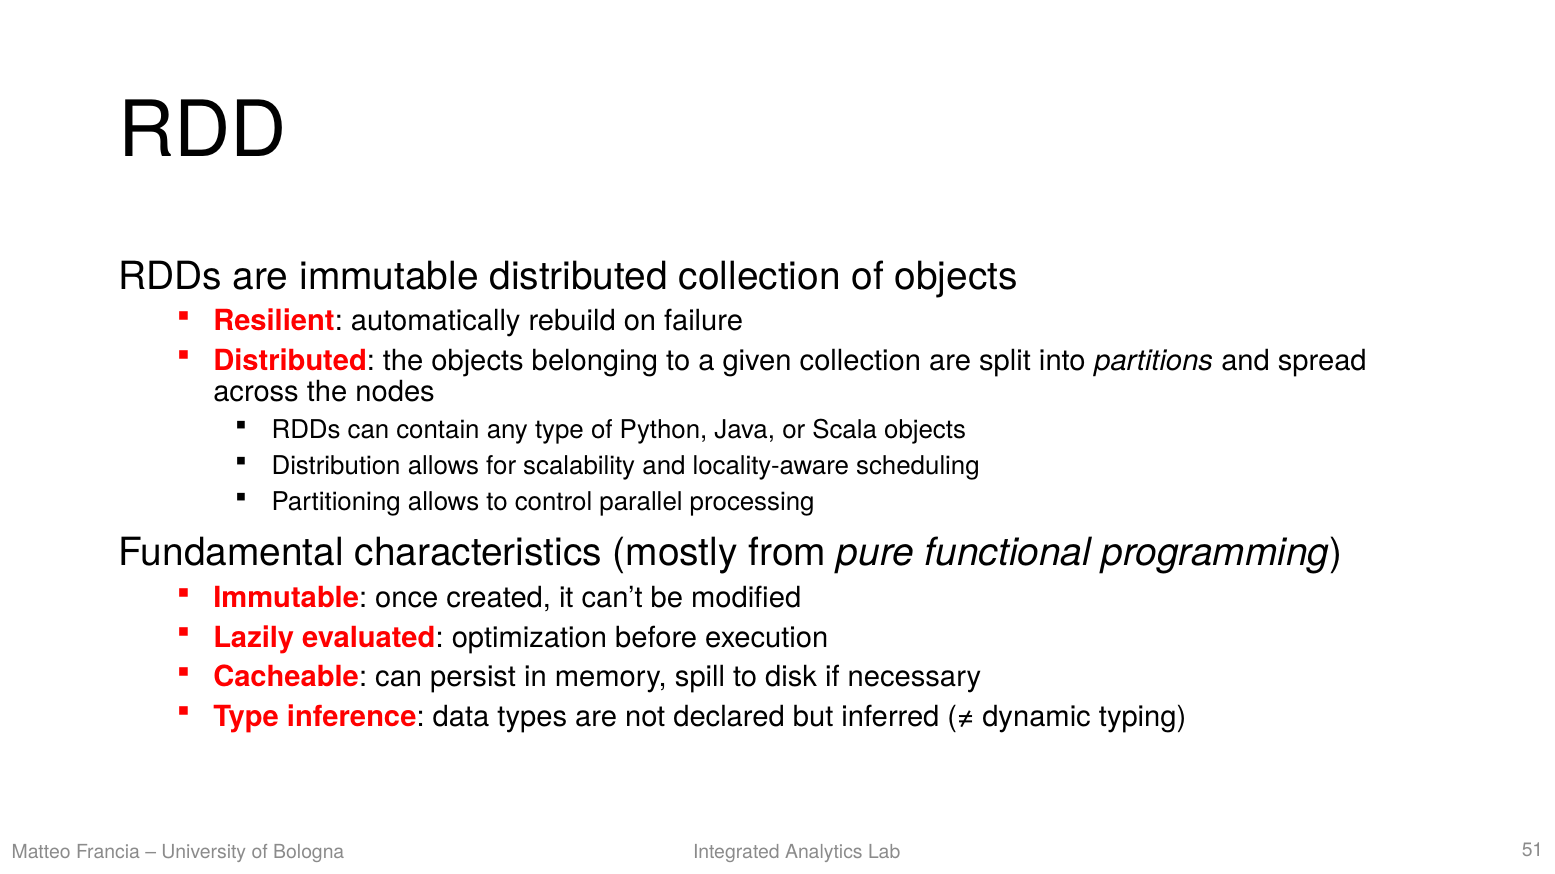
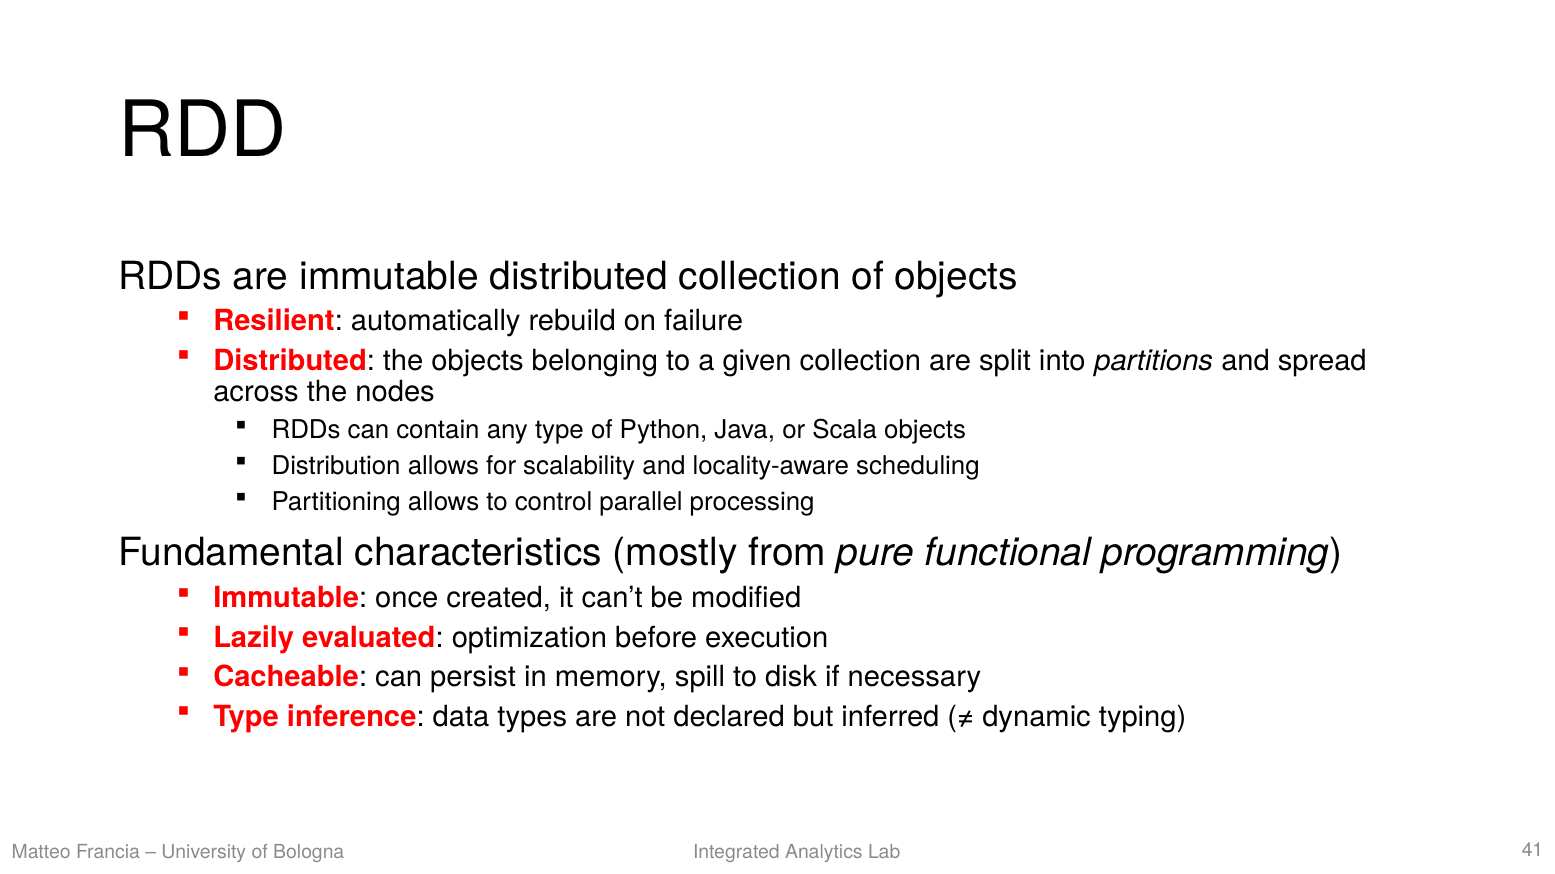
51: 51 -> 41
